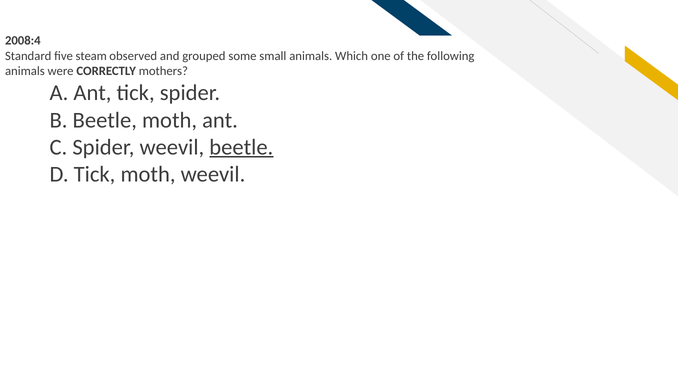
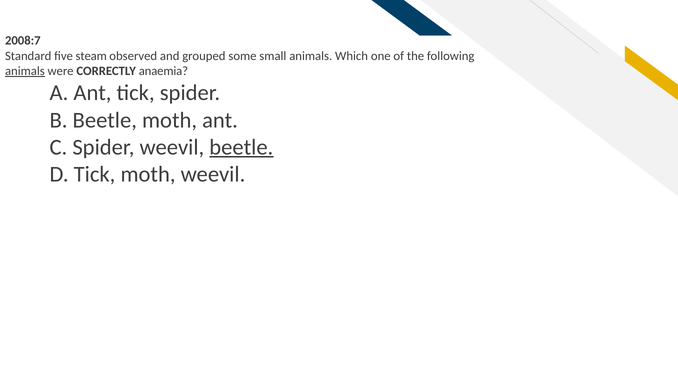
2008:4: 2008:4 -> 2008:7
animals at (25, 71) underline: none -> present
mothers: mothers -> anaemia
